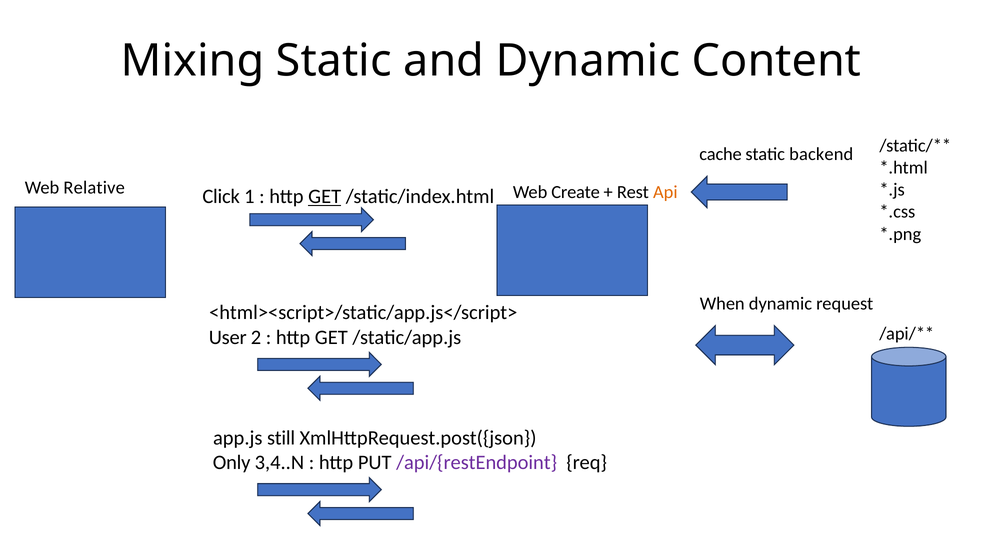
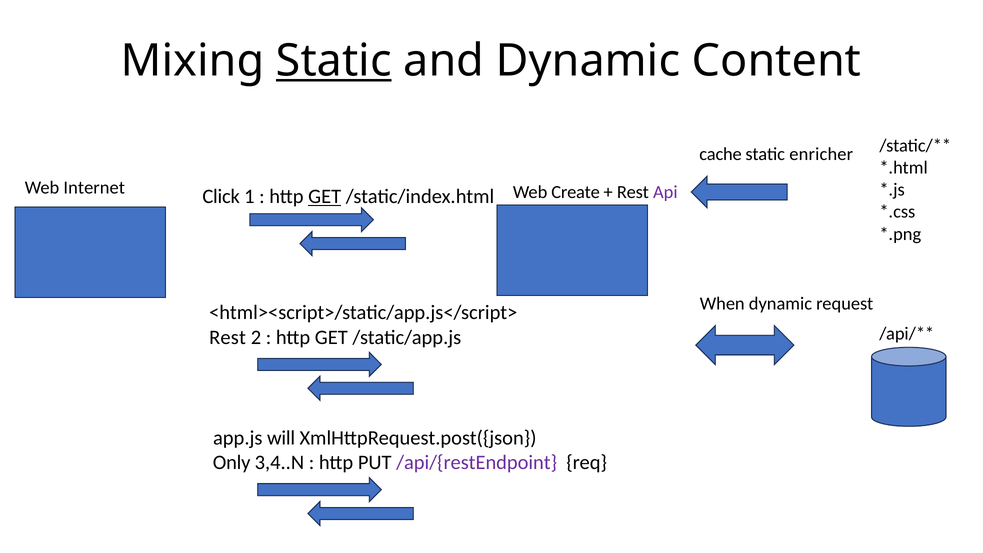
Static at (334, 61) underline: none -> present
backend: backend -> enricher
Relative: Relative -> Internet
Api colour: orange -> purple
User at (228, 337): User -> Rest
still: still -> will
